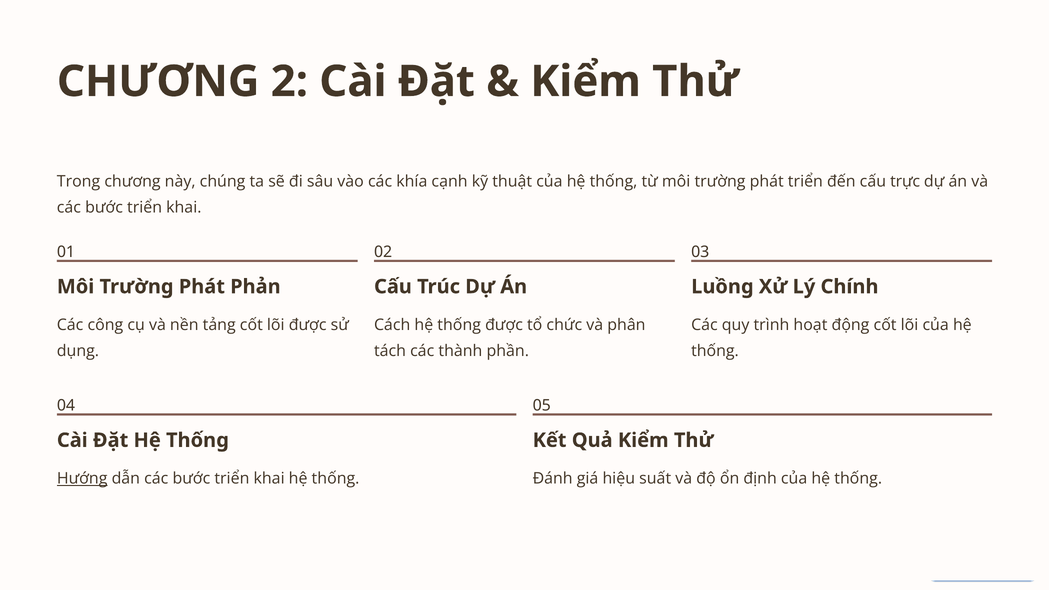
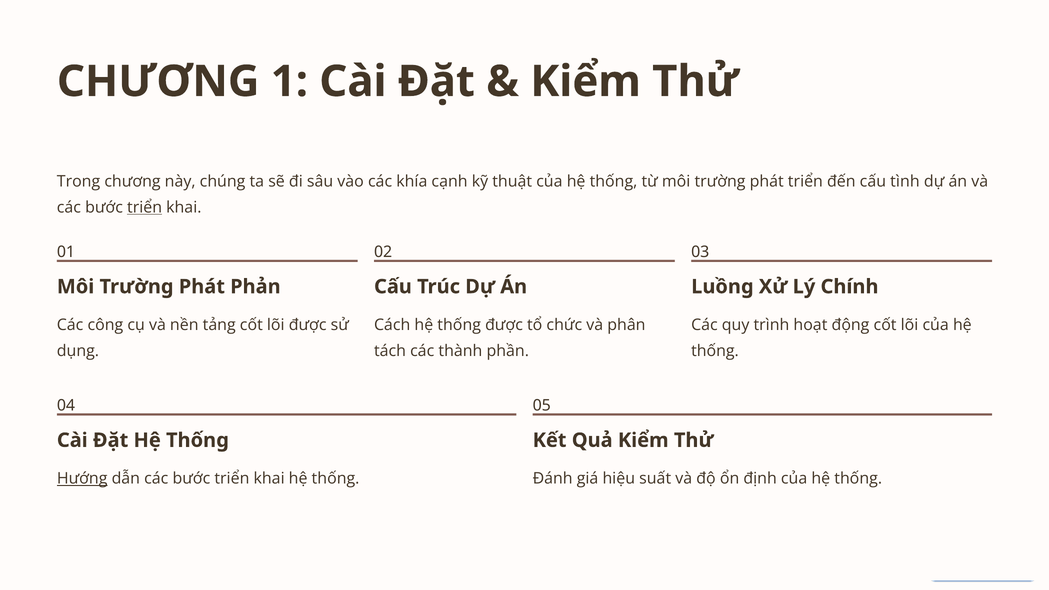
2: 2 -> 1
trực: trực -> tình
triển at (145, 207) underline: none -> present
